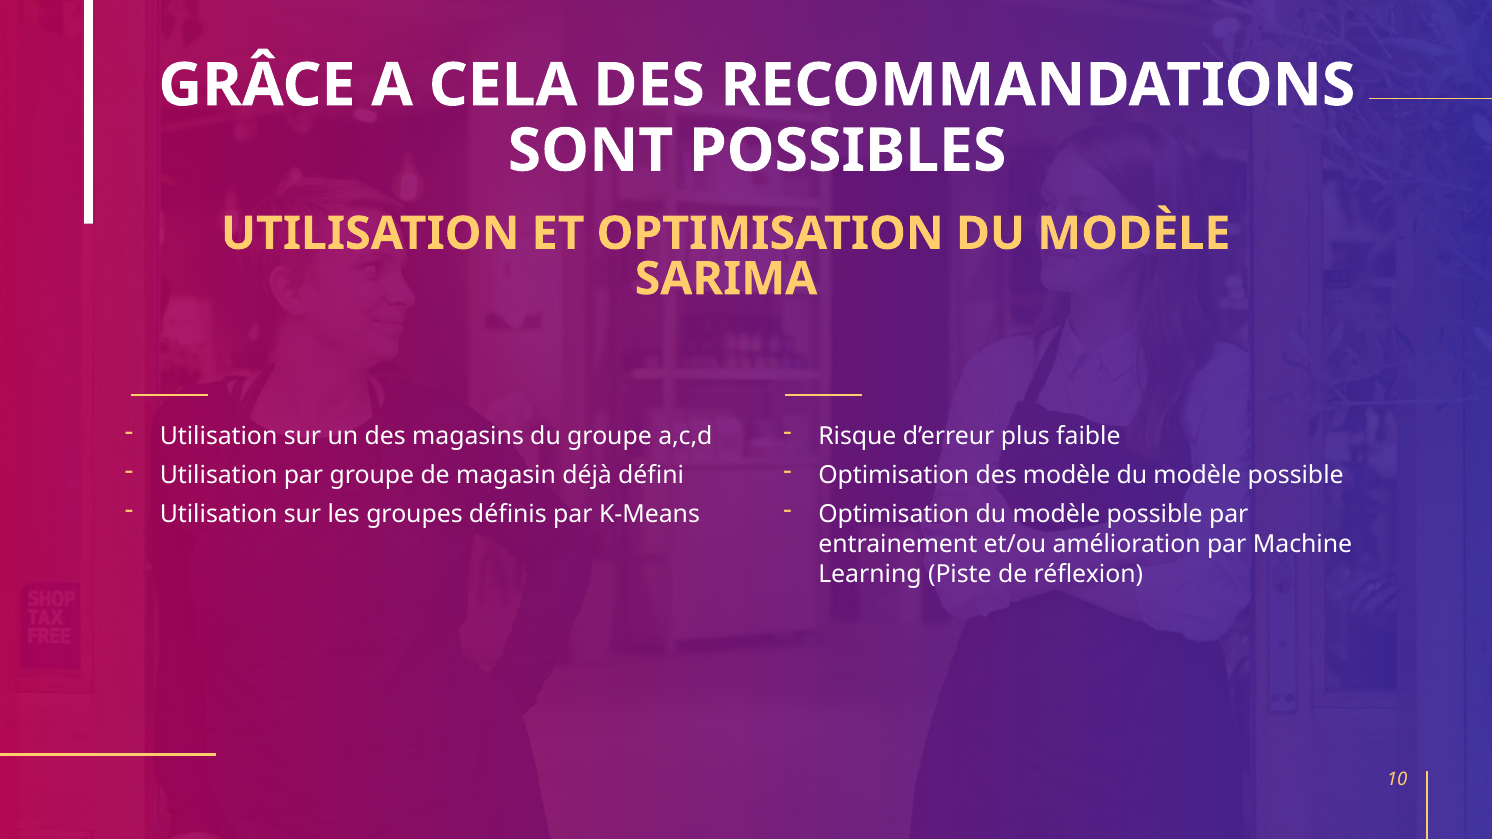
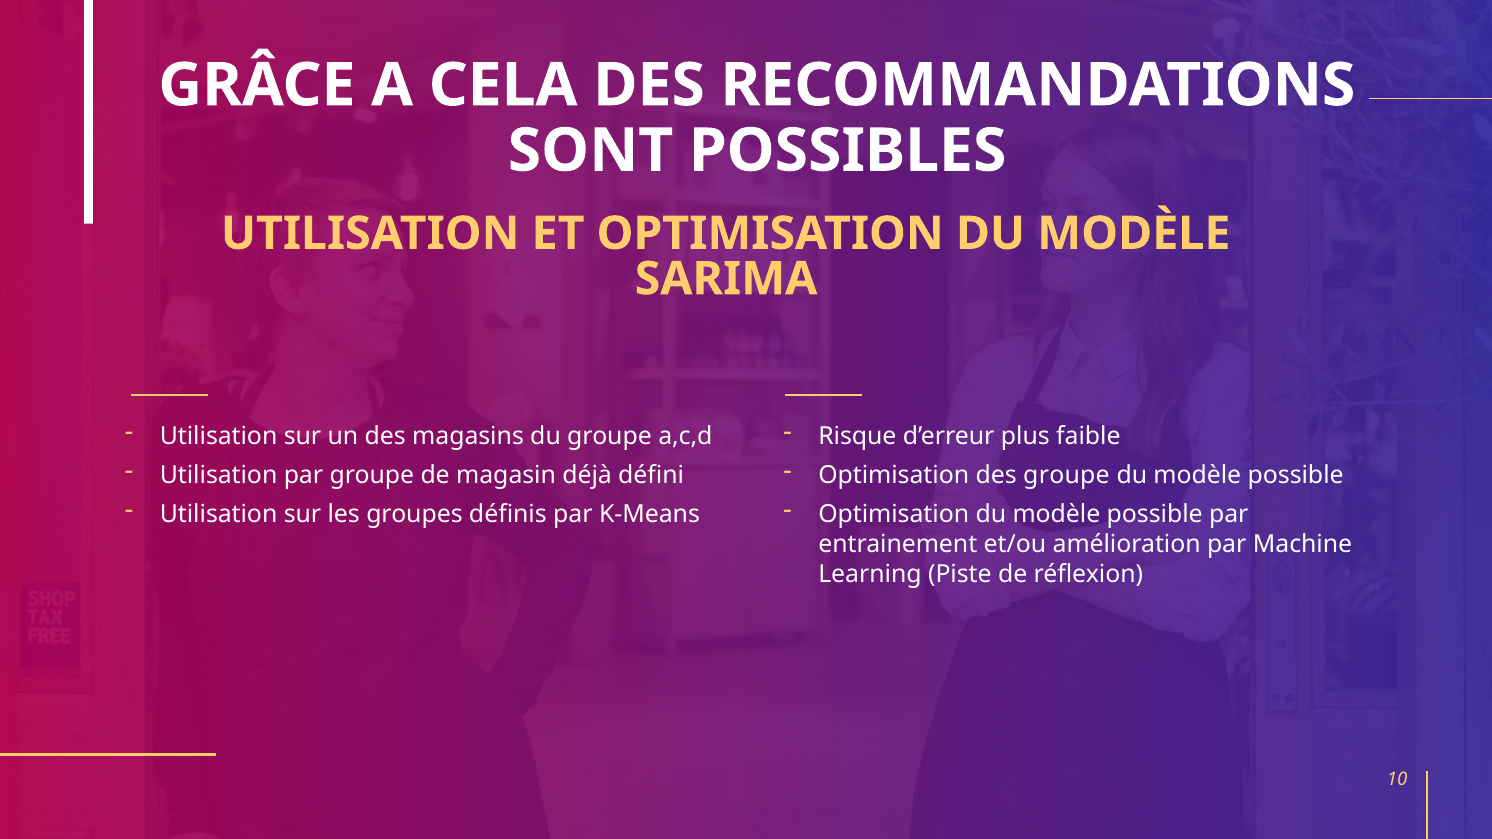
des modèle: modèle -> groupe
